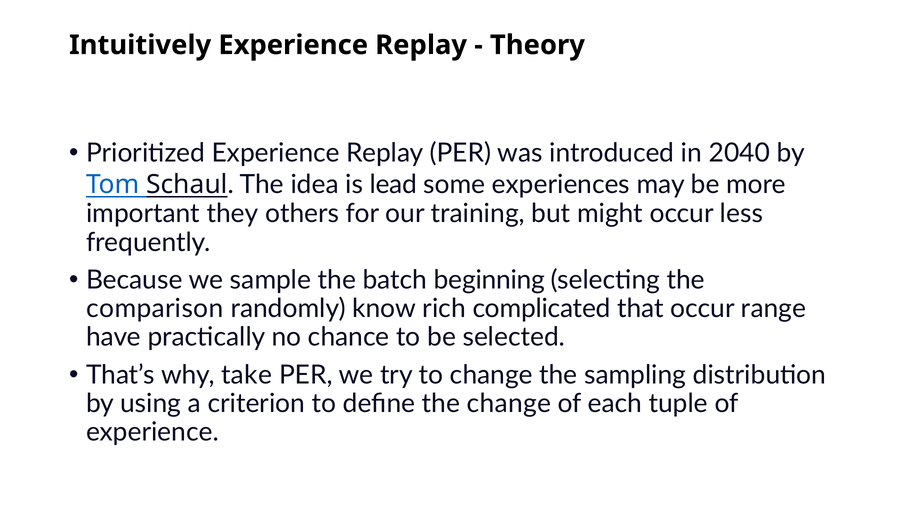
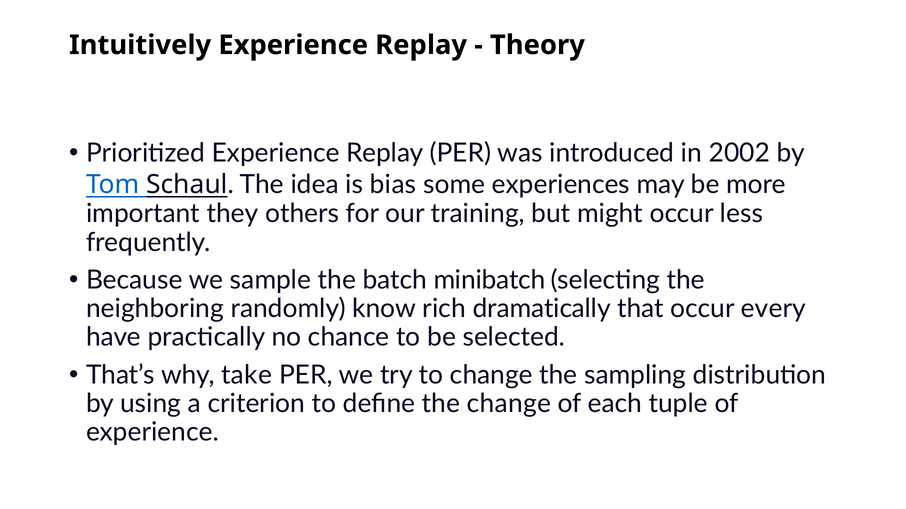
2040: 2040 -> 2002
lead: lead -> bias
beginning: beginning -> minibatch
comparison: comparison -> neighboring
complicated: complicated -> dramatically
range: range -> every
